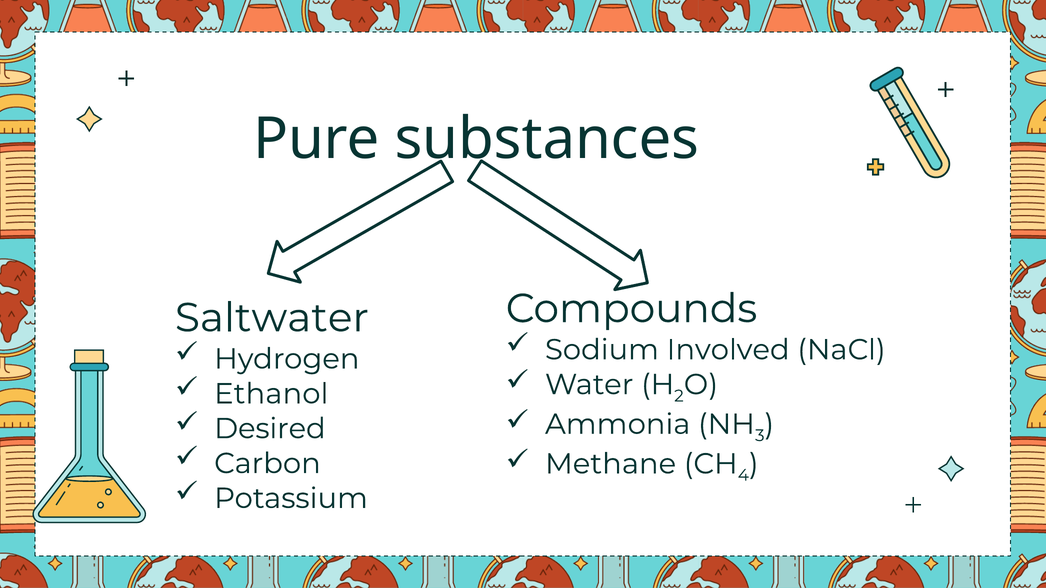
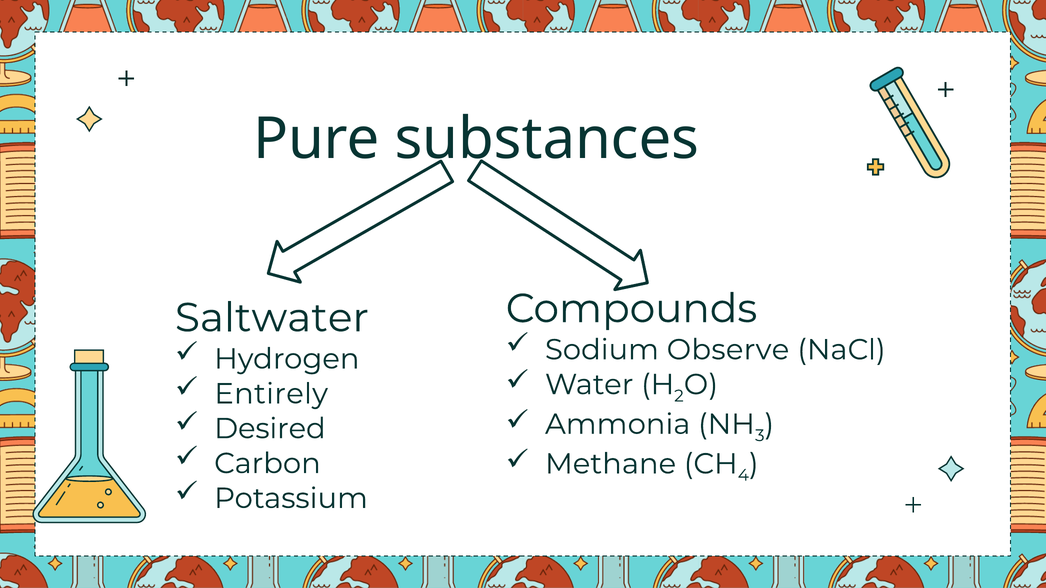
Involved: Involved -> Observe
Ethanol: Ethanol -> Entirely
